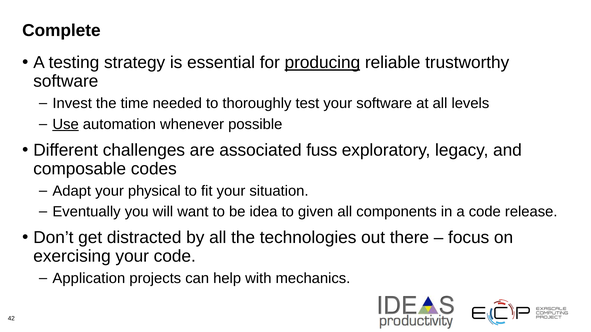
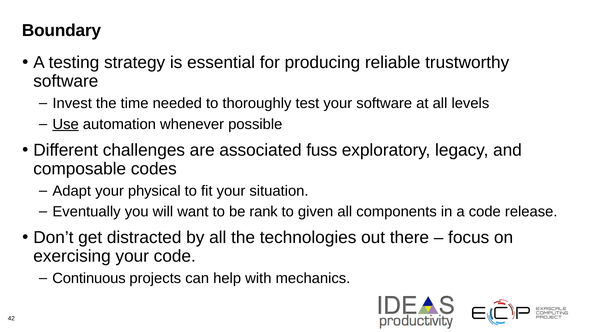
Complete: Complete -> Boundary
producing underline: present -> none
idea: idea -> rank
Application: Application -> Continuous
